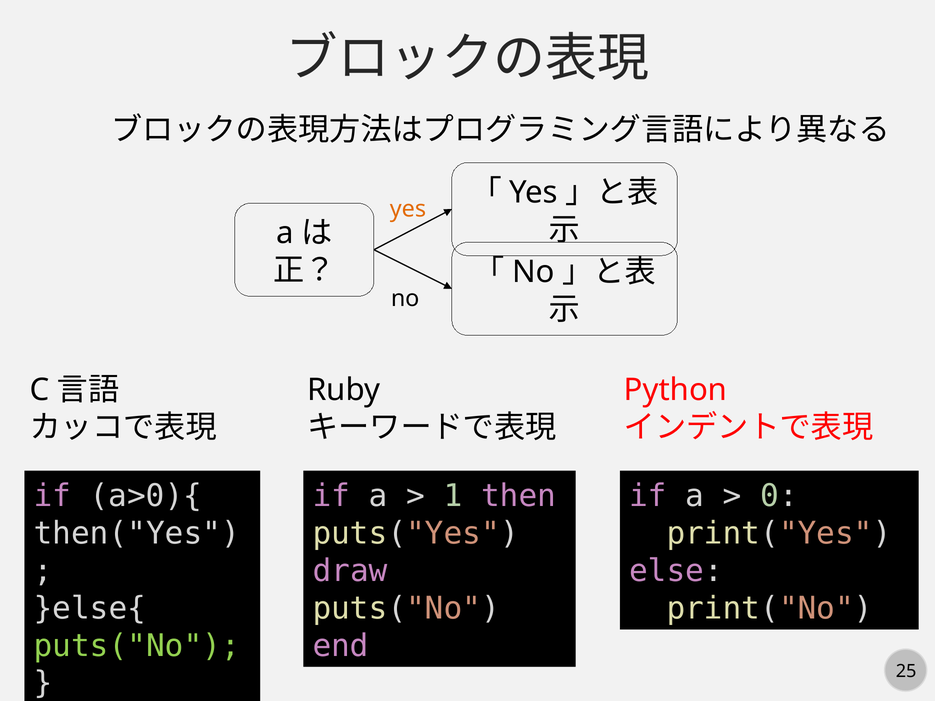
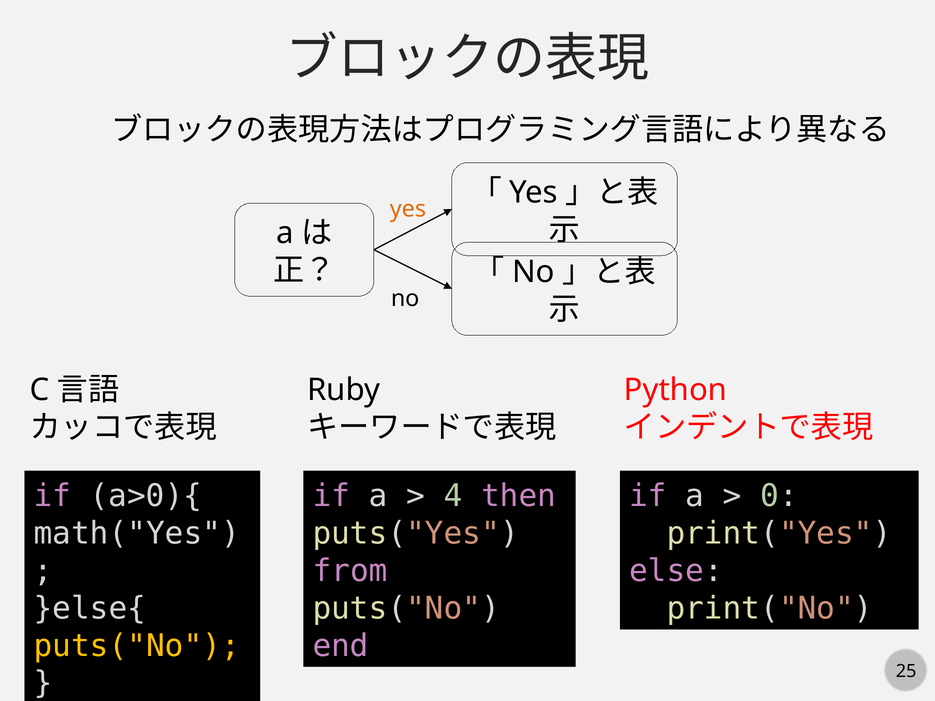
1: 1 -> 4
then("Yes: then("Yes -> math("Yes
draw: draw -> from
puts("No at (137, 646) colour: light green -> yellow
